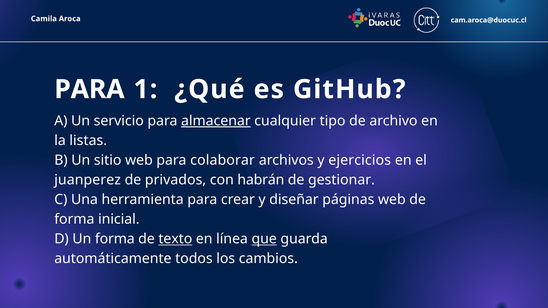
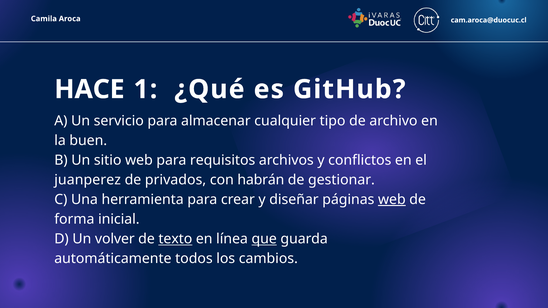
PARA at (89, 89): PARA -> HACE
almacenar underline: present -> none
listas: listas -> buen
colaborar: colaborar -> requisitos
ejercicios: ejercicios -> conflictos
web at (392, 200) underline: none -> present
Un forma: forma -> volver
